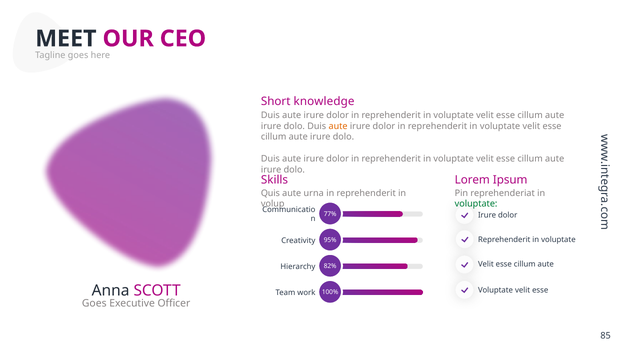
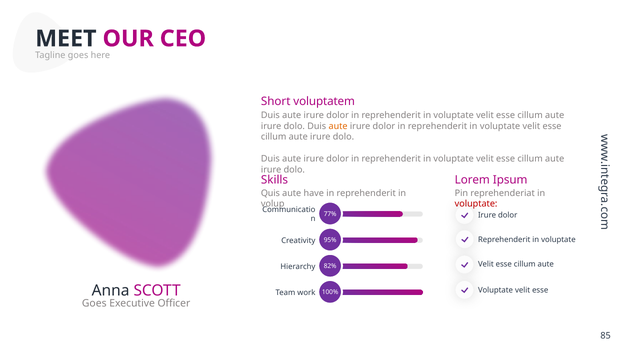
knowledge: knowledge -> voluptatem
urna: urna -> have
voluptate at (476, 204) colour: green -> red
